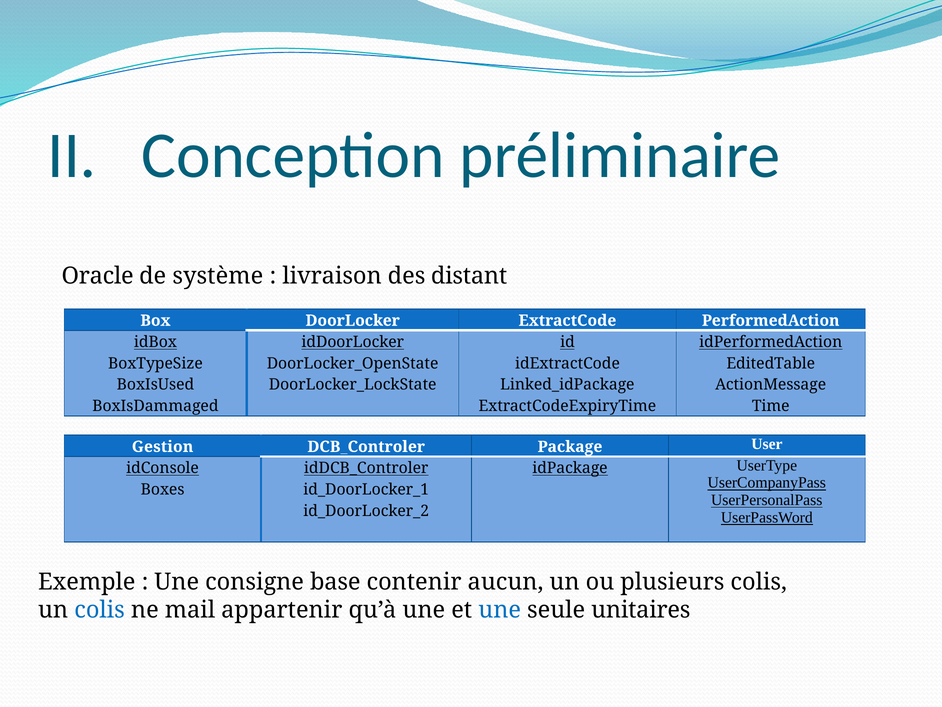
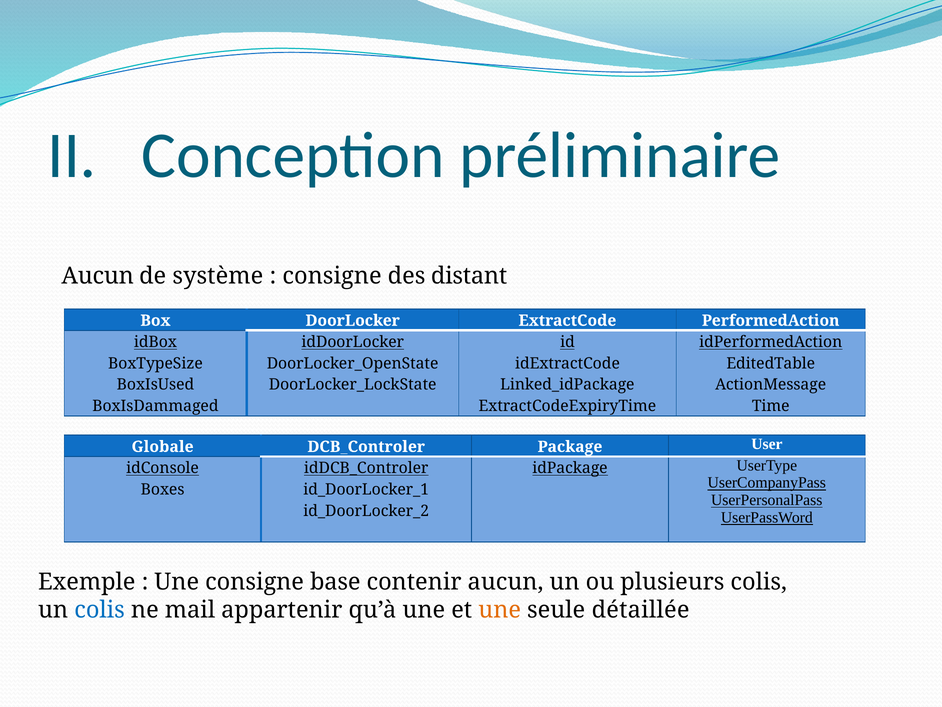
Oracle at (98, 276): Oracle -> Aucun
livraison at (332, 276): livraison -> consigne
Gestion: Gestion -> Globale
une at (500, 610) colour: blue -> orange
unitaires: unitaires -> détaillée
